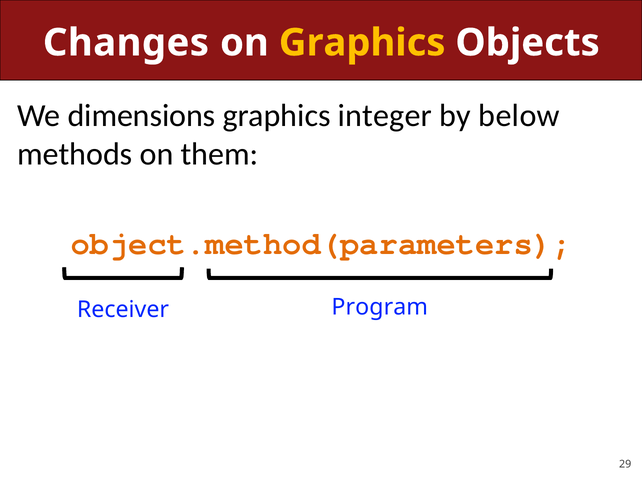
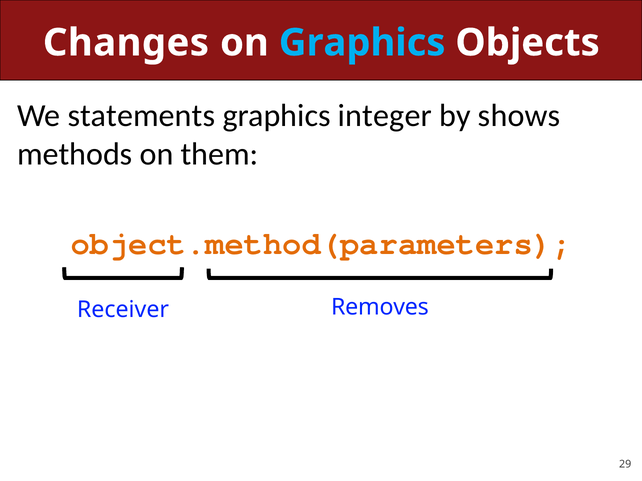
Graphics at (362, 43) colour: yellow -> light blue
dimensions: dimensions -> statements
below: below -> shows
Program: Program -> Removes
